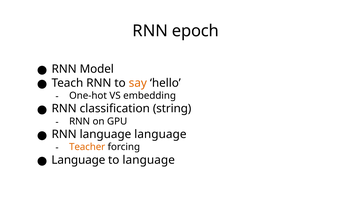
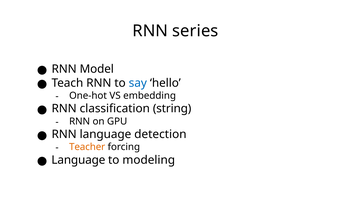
epoch: epoch -> series
say colour: orange -> blue
language language: language -> detection
to language: language -> modeling
